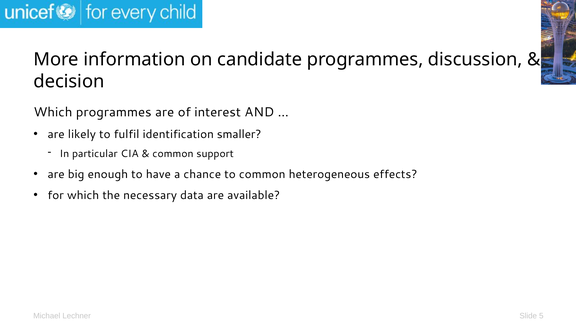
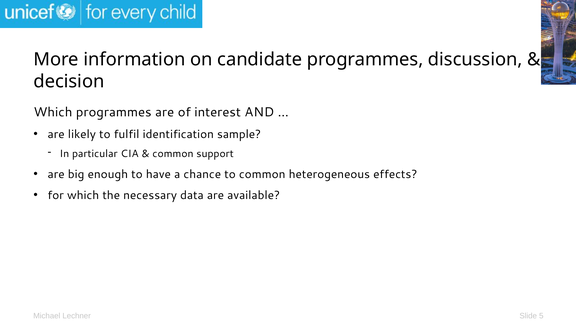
smaller: smaller -> sample
